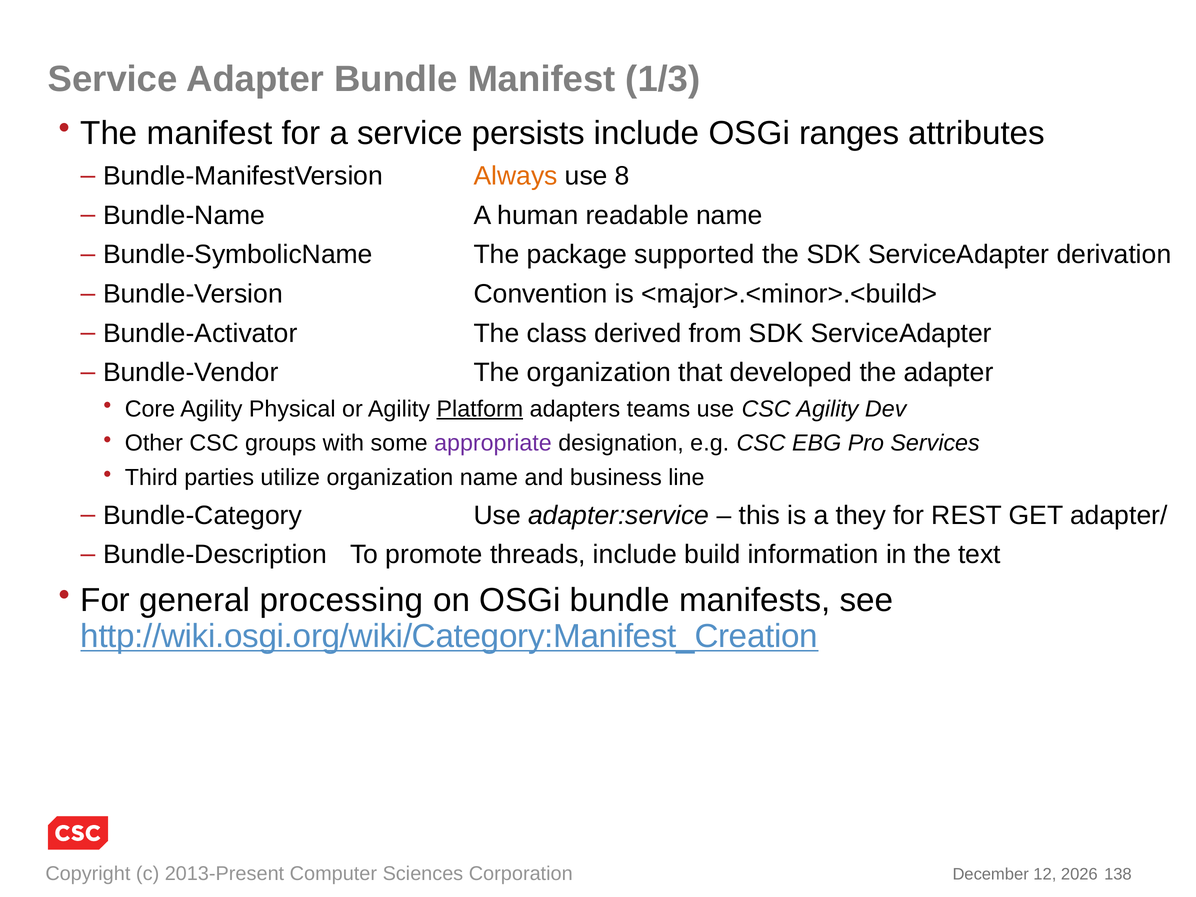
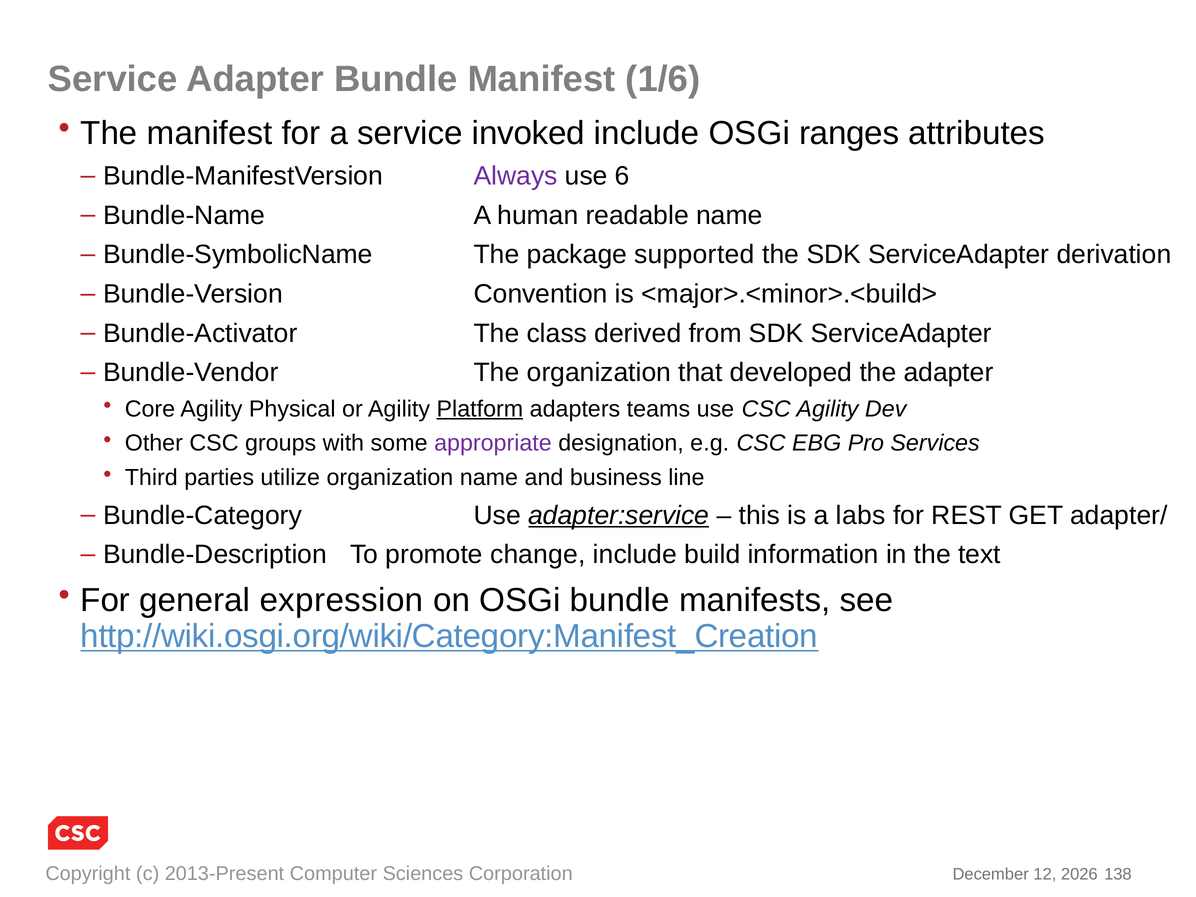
1/3: 1/3 -> 1/6
persists: persists -> invoked
Always colour: orange -> purple
8: 8 -> 6
adapter:service underline: none -> present
they: they -> labs
threads: threads -> change
processing: processing -> expression
